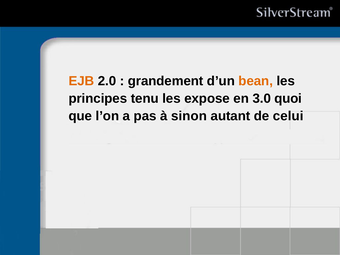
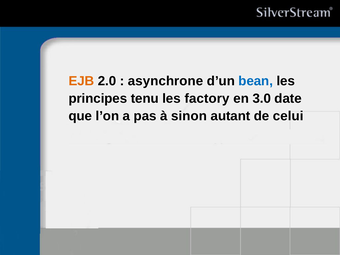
grandement: grandement -> asynchrone
bean colour: orange -> blue
expose: expose -> factory
quoi: quoi -> date
